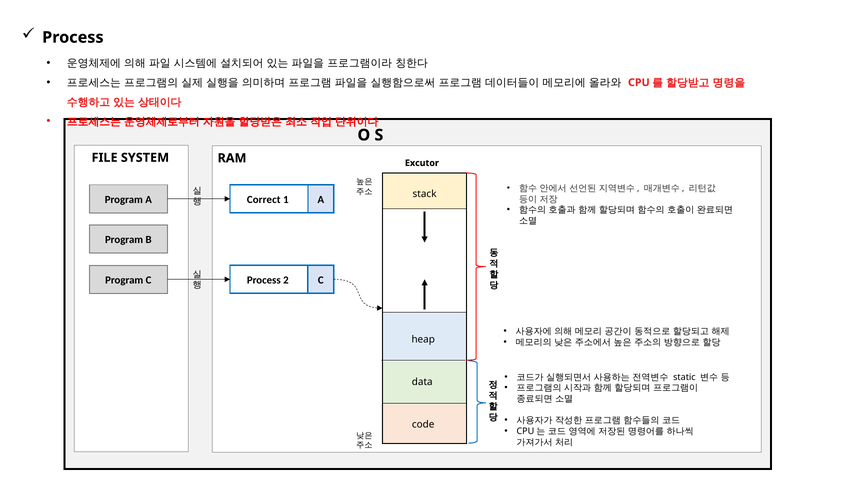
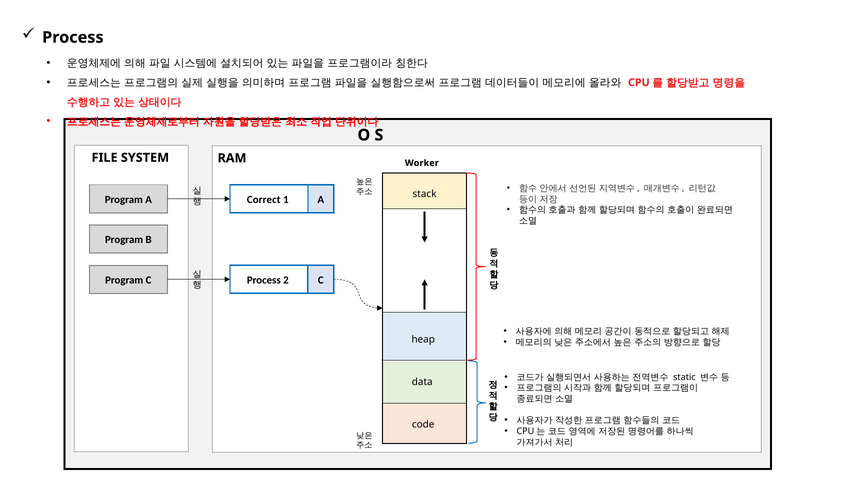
Excutor: Excutor -> Worker
